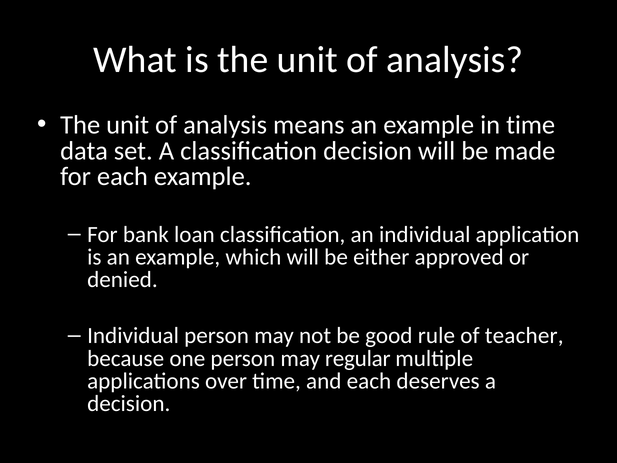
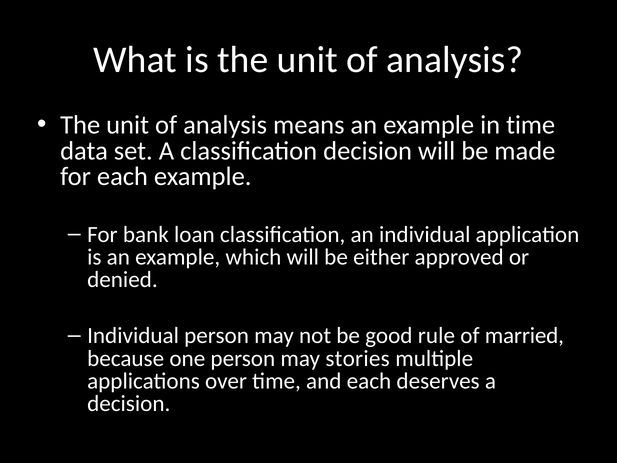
teacher: teacher -> married
regular: regular -> stories
